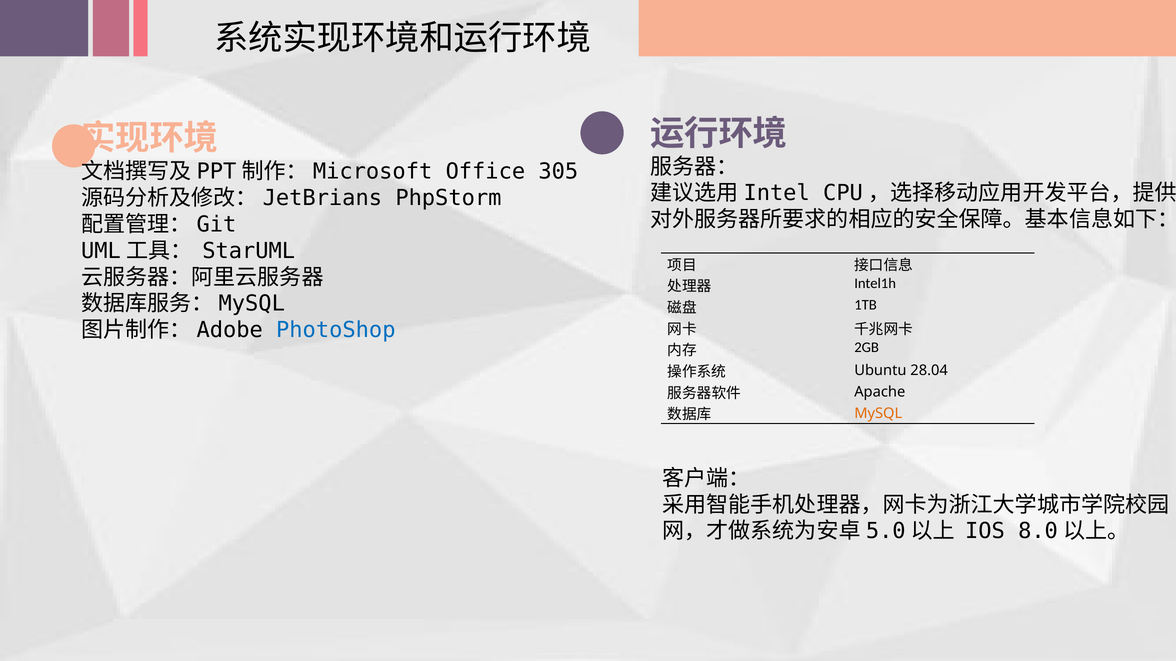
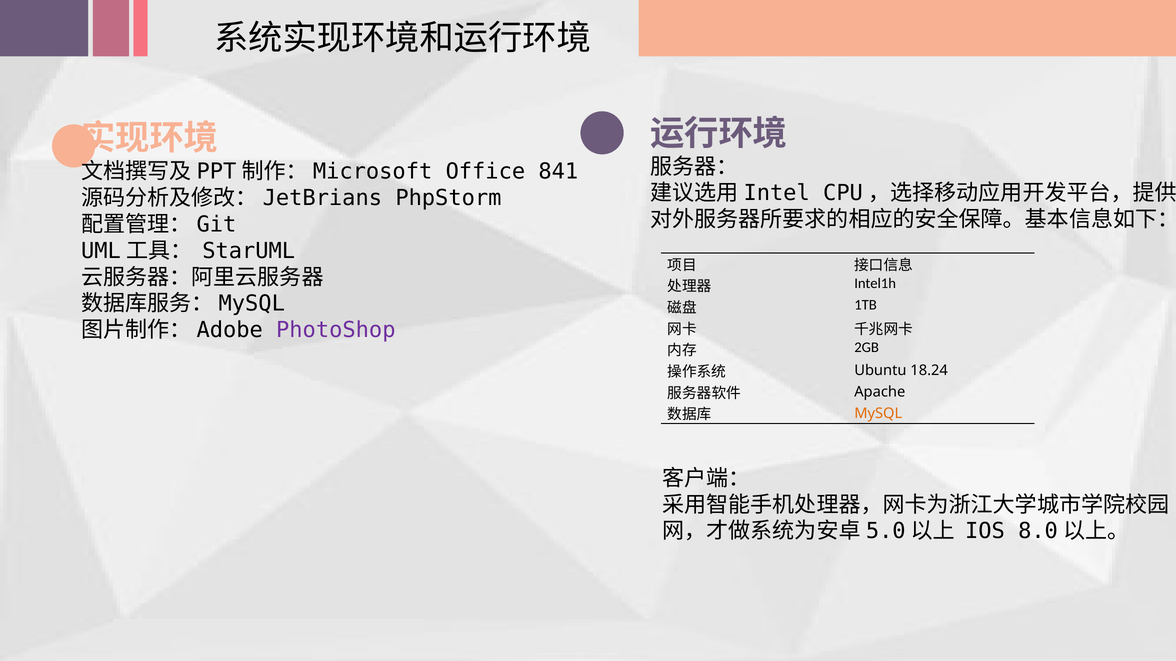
305: 305 -> 841
PhotoShop colour: blue -> purple
28.04: 28.04 -> 18.24
